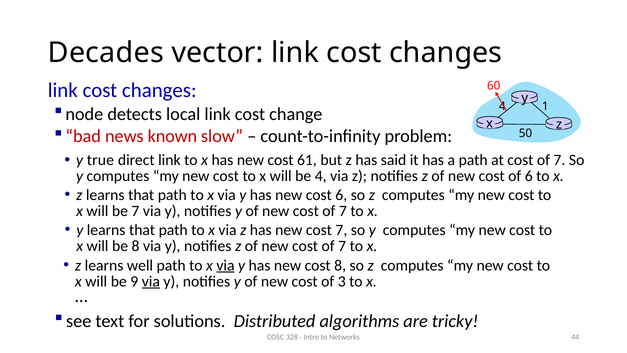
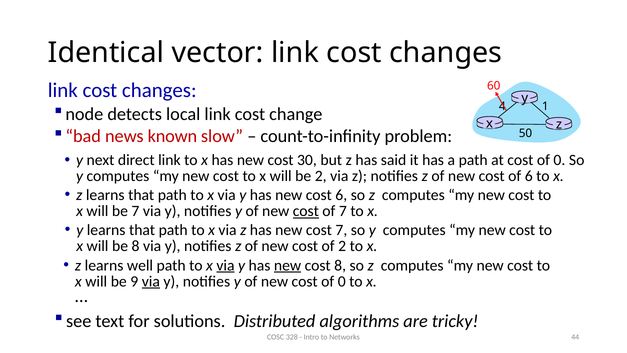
Decades: Decades -> Identical
true: true -> next
61: 61 -> 30
at cost of 7: 7 -> 0
be 4: 4 -> 2
cost at (306, 211) underline: none -> present
7 at (342, 246): 7 -> 2
new at (288, 265) underline: none -> present
new cost of 3: 3 -> 0
